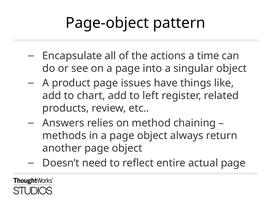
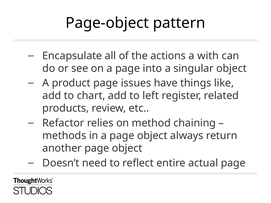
time: time -> with
Answers: Answers -> Refactor
